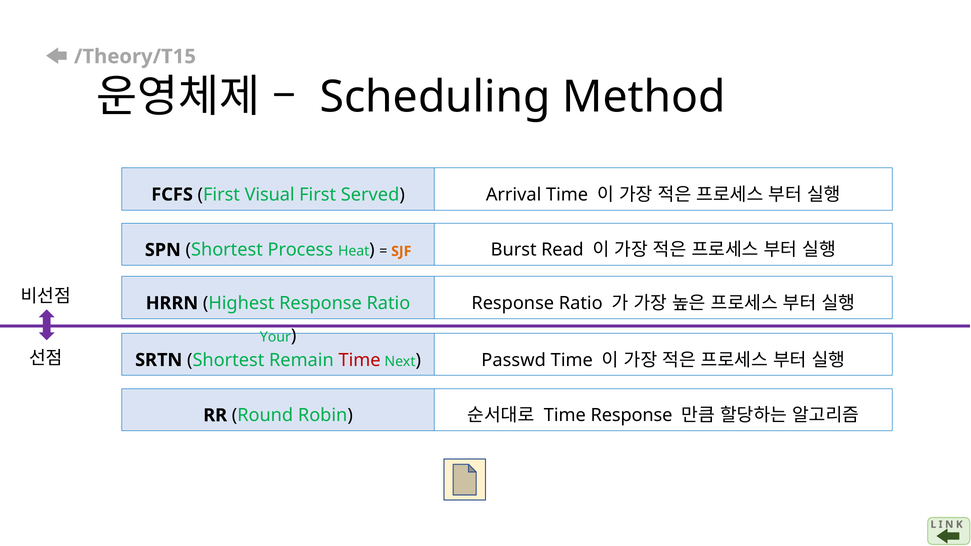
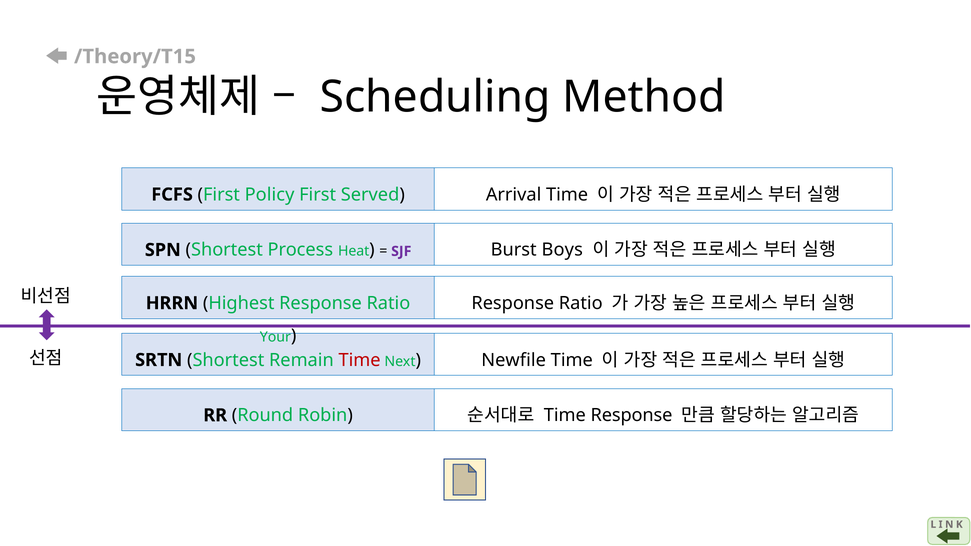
Visual: Visual -> Policy
SJF colour: orange -> purple
Read: Read -> Boys
Passwd: Passwd -> Newfile
